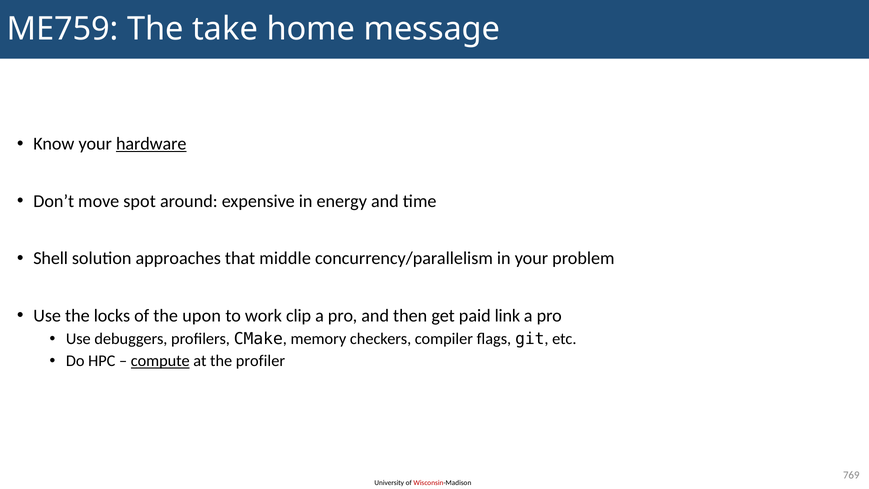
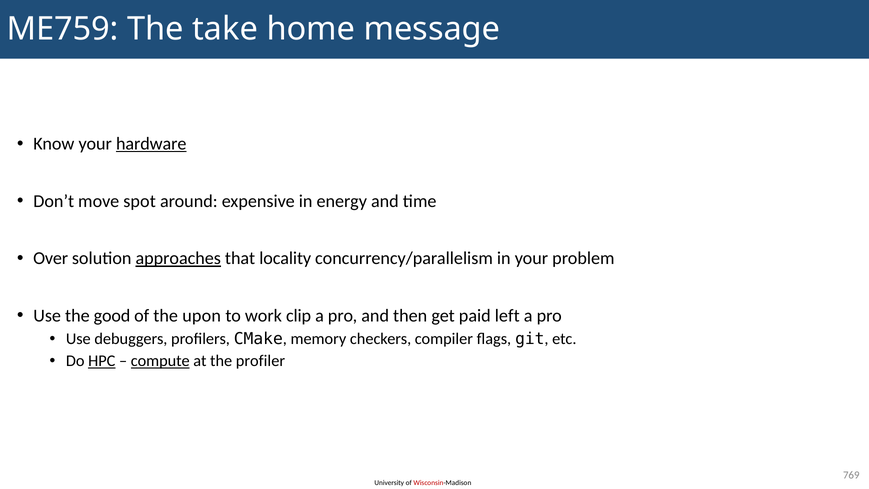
Shell: Shell -> Over
approaches underline: none -> present
middle: middle -> locality
locks: locks -> good
link: link -> left
HPC underline: none -> present
